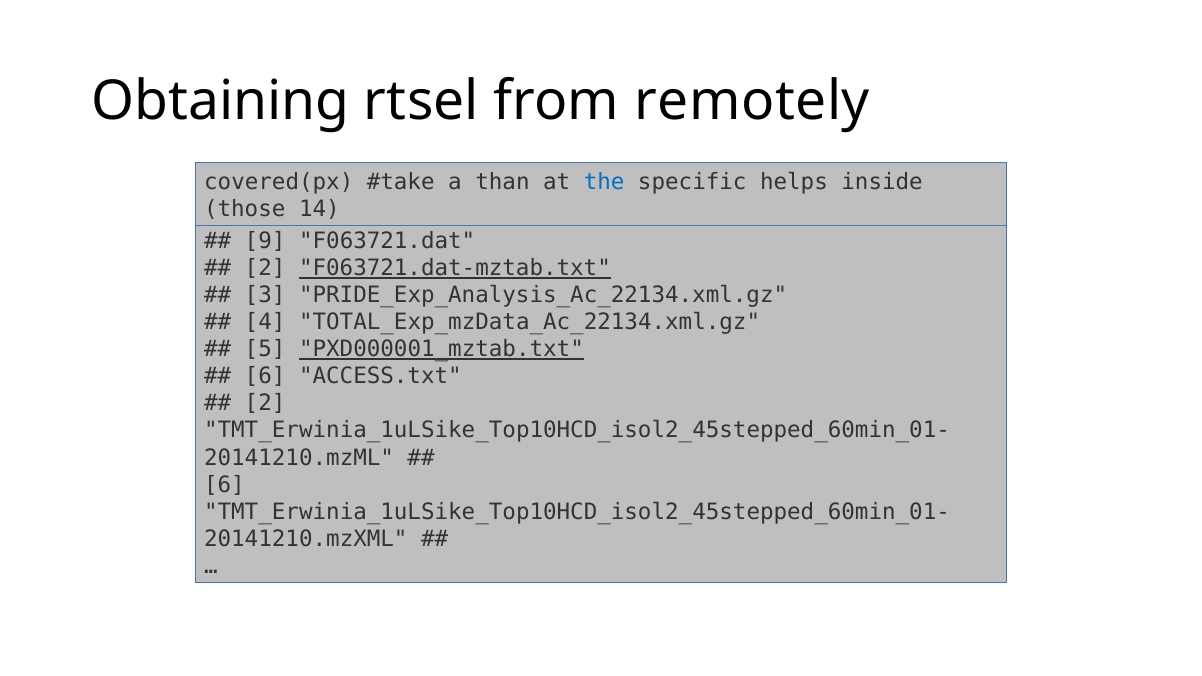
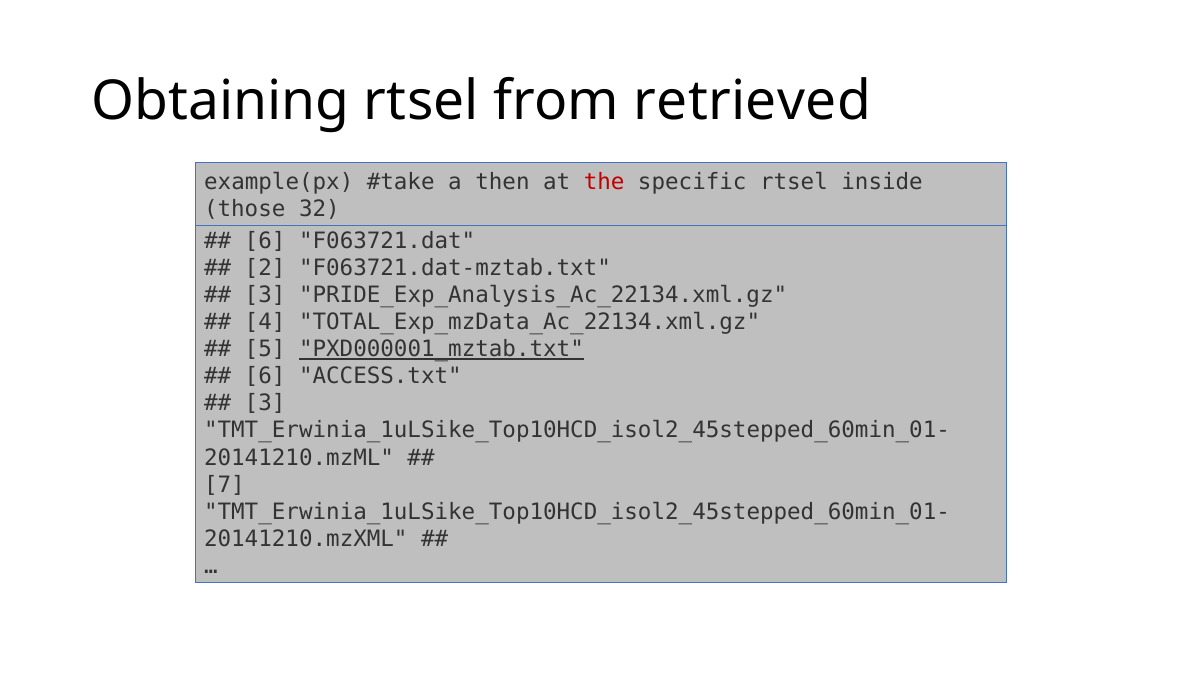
remotely: remotely -> retrieved
covered(px: covered(px -> example(px
than: than -> then
the colour: blue -> red
specific helps: helps -> rtsel
14: 14 -> 32
9 at (265, 241): 9 -> 6
F063721.dat-mztab.txt underline: present -> none
2 at (265, 404): 2 -> 3
6 at (224, 485): 6 -> 7
